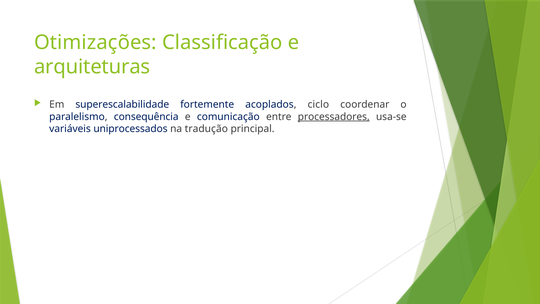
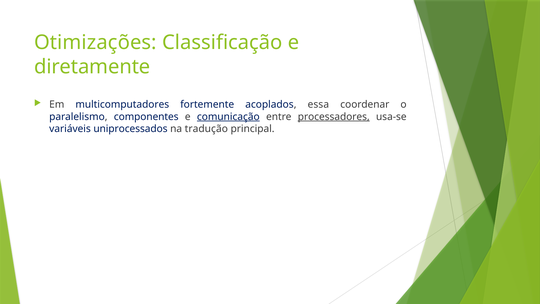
arquiteturas: arquiteturas -> diretamente
superescalabilidade: superescalabilidade -> multicomputadores
ciclo: ciclo -> essa
consequência: consequência -> componentes
comunicação underline: none -> present
